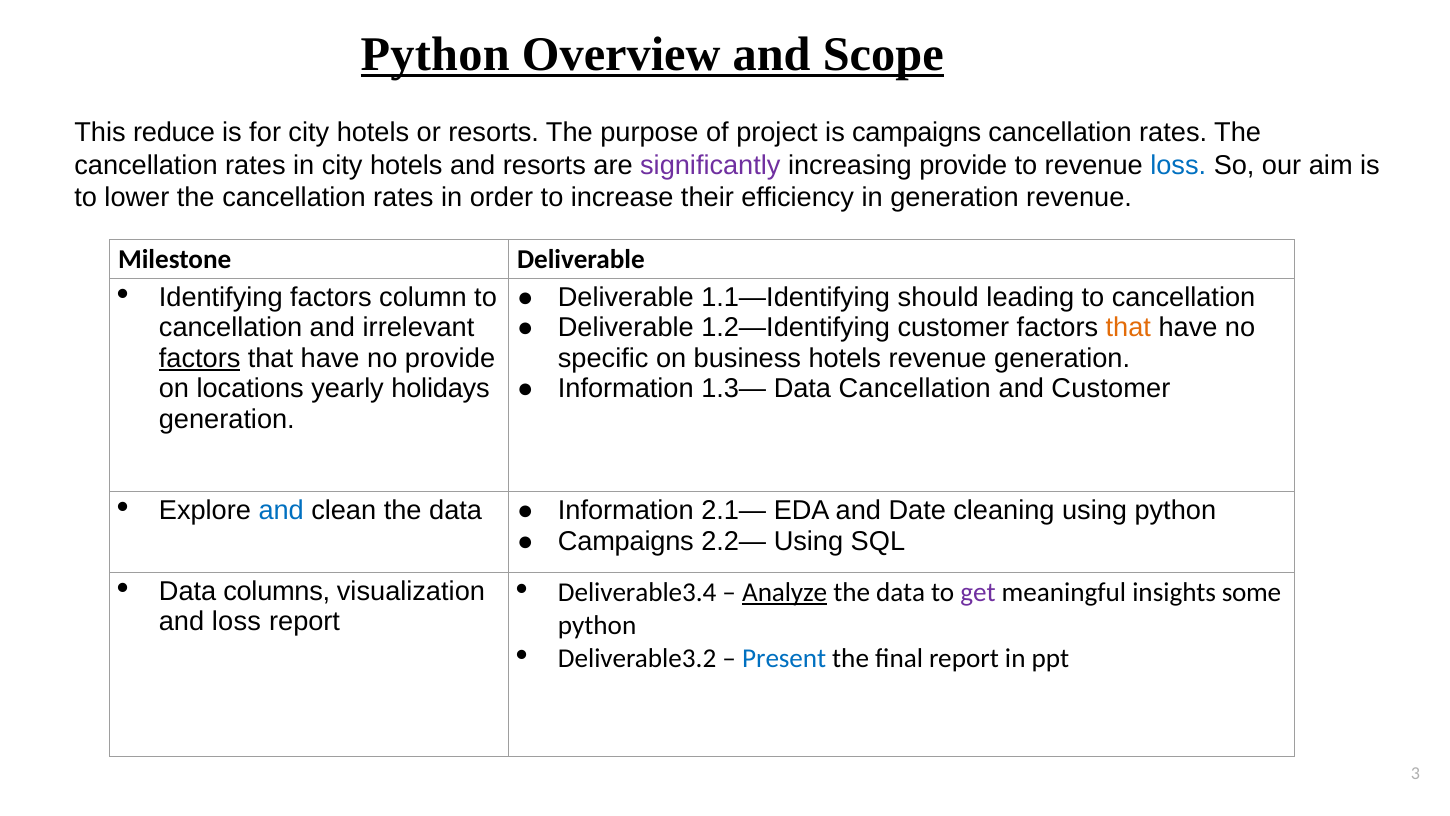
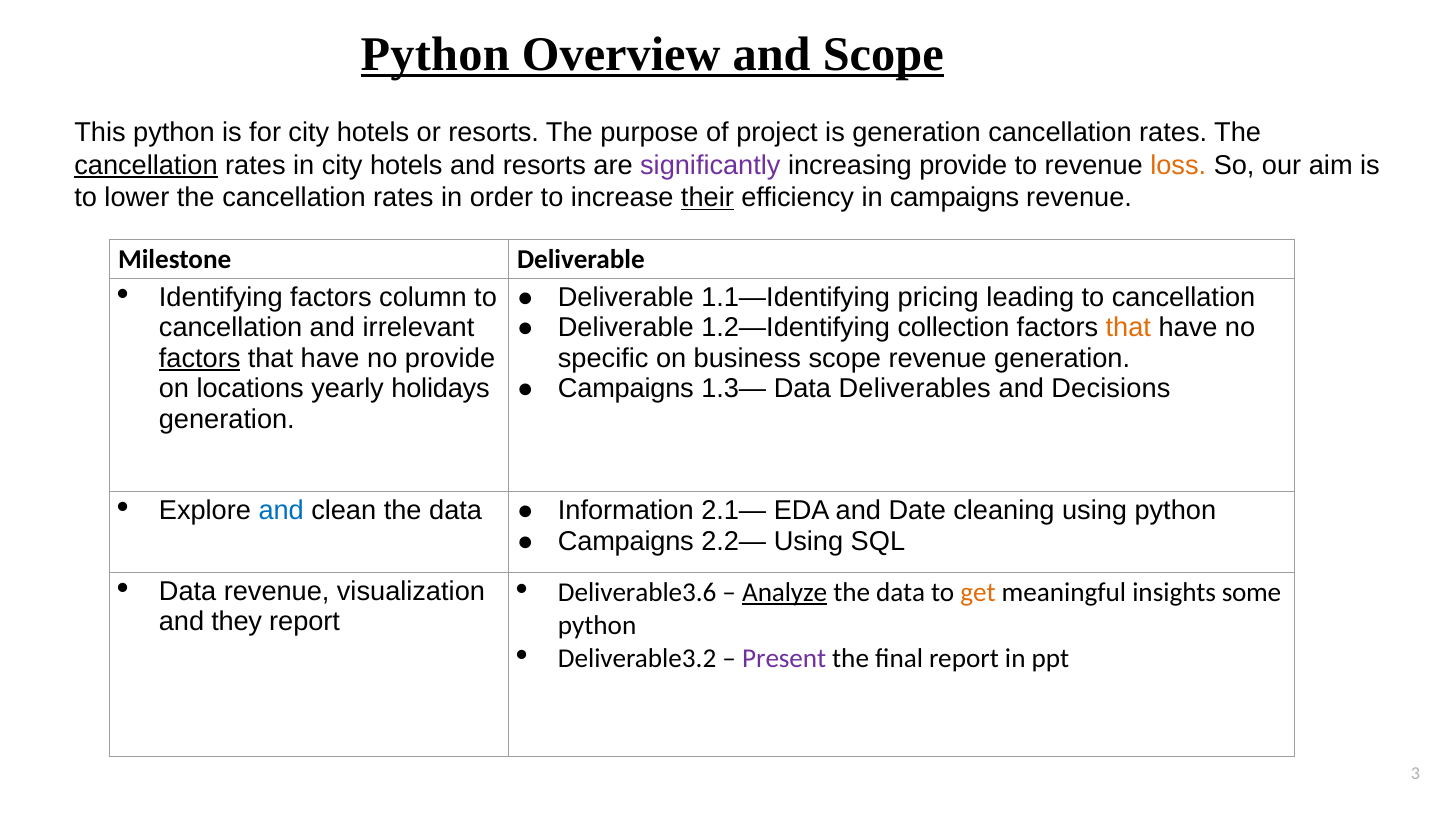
This reduce: reduce -> python
is campaigns: campaigns -> generation
cancellation at (146, 165) underline: none -> present
loss at (1178, 165) colour: blue -> orange
their underline: none -> present
in generation: generation -> campaigns
should: should -> pricing
1.2—Identifying customer: customer -> collection
business hotels: hotels -> scope
Information at (626, 388): Information -> Campaigns
Data Cancellation: Cancellation -> Deliverables
and Customer: Customer -> Decisions
Data columns: columns -> revenue
Deliverable3.4: Deliverable3.4 -> Deliverable3.6
get colour: purple -> orange
and loss: loss -> they
Present colour: blue -> purple
